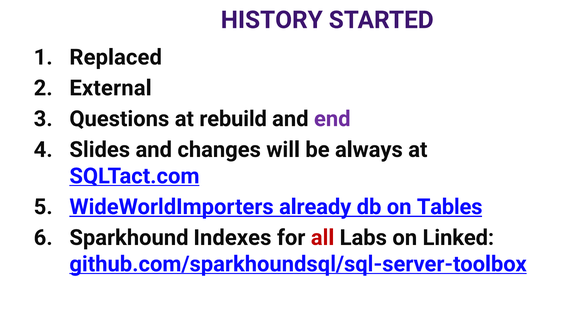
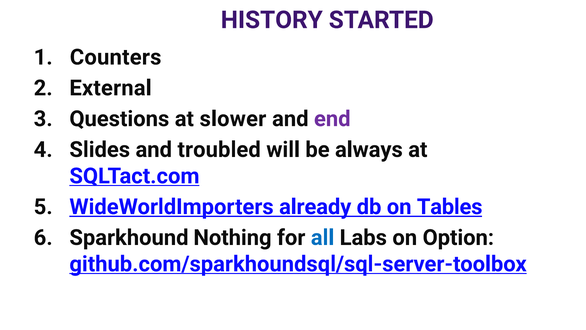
Replaced: Replaced -> Counters
rebuild: rebuild -> slower
changes: changes -> troubled
Indexes: Indexes -> Nothing
all colour: red -> blue
Linked: Linked -> Option
